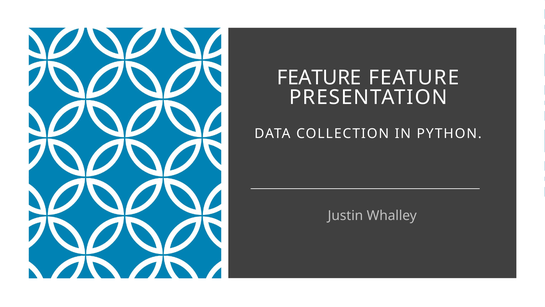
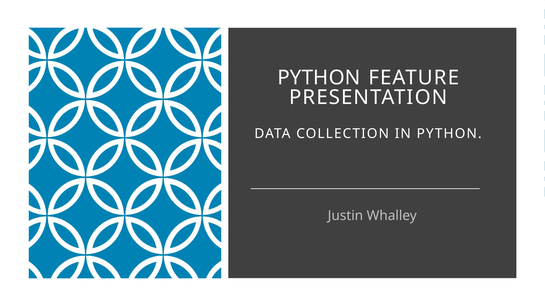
FEATURE at (319, 78): FEATURE -> PYTHON
